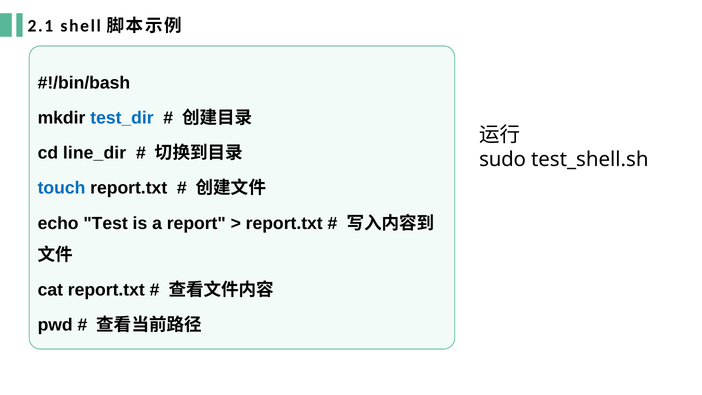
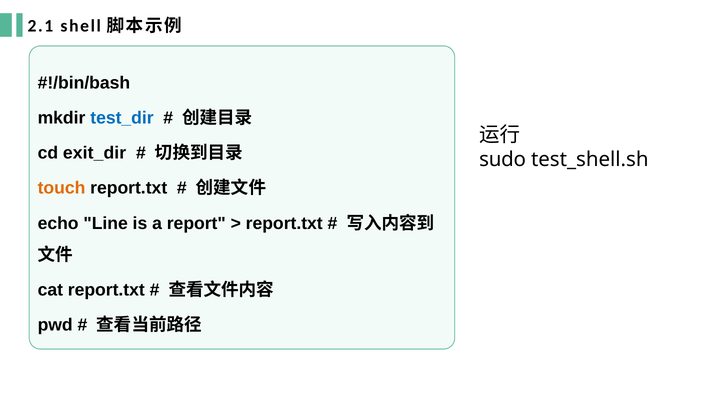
line_dir: line_dir -> exit_dir
touch colour: blue -> orange
Test: Test -> Line
